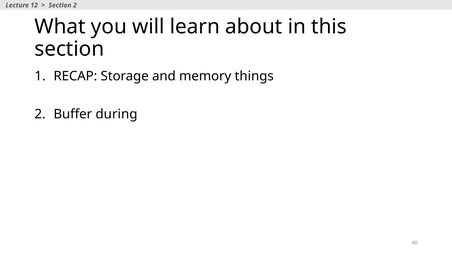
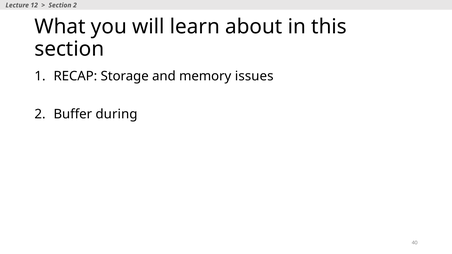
things: things -> issues
